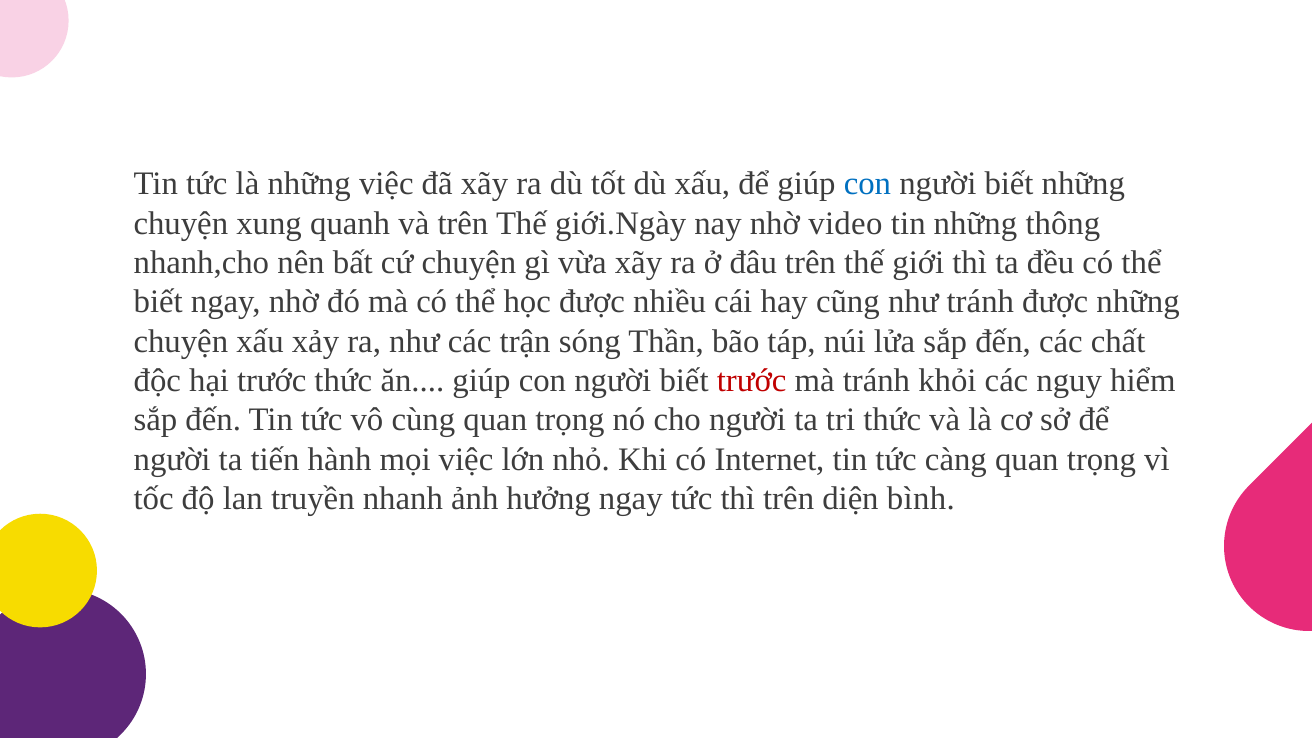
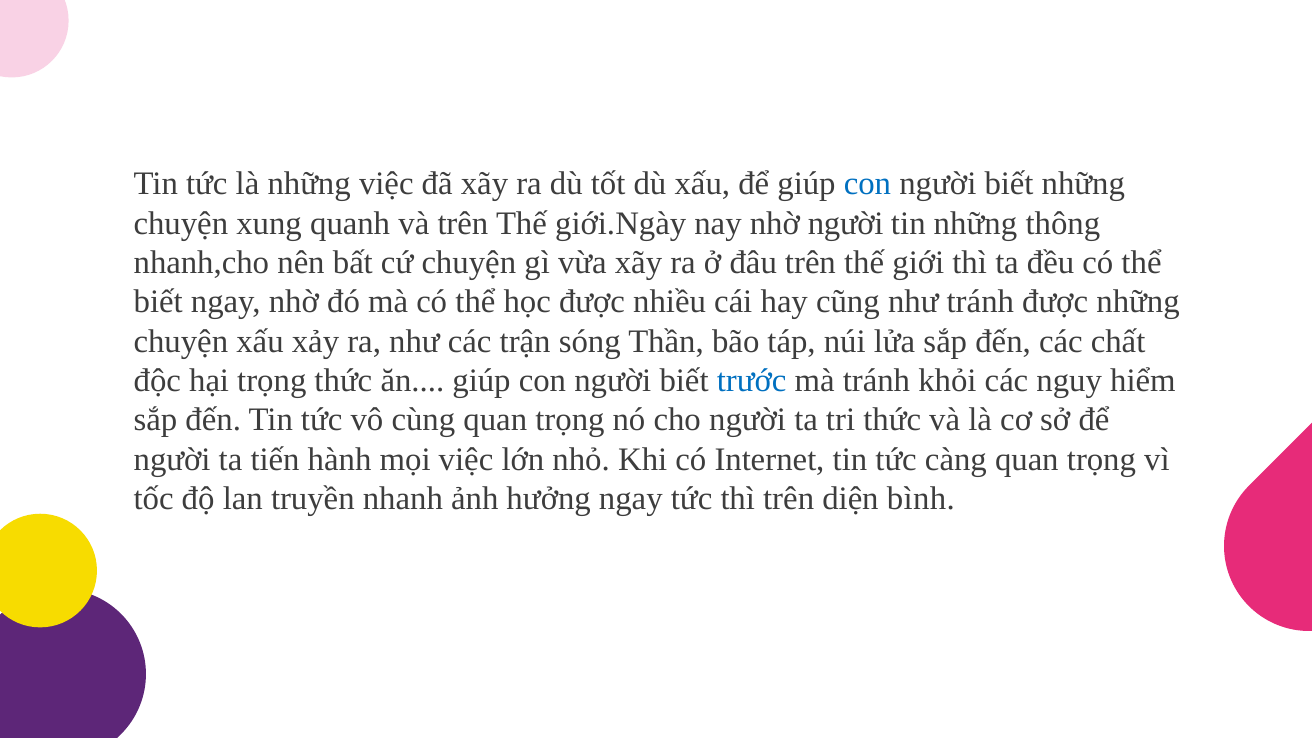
nhờ video: video -> người
hại trước: trước -> trọng
trước at (752, 381) colour: red -> blue
